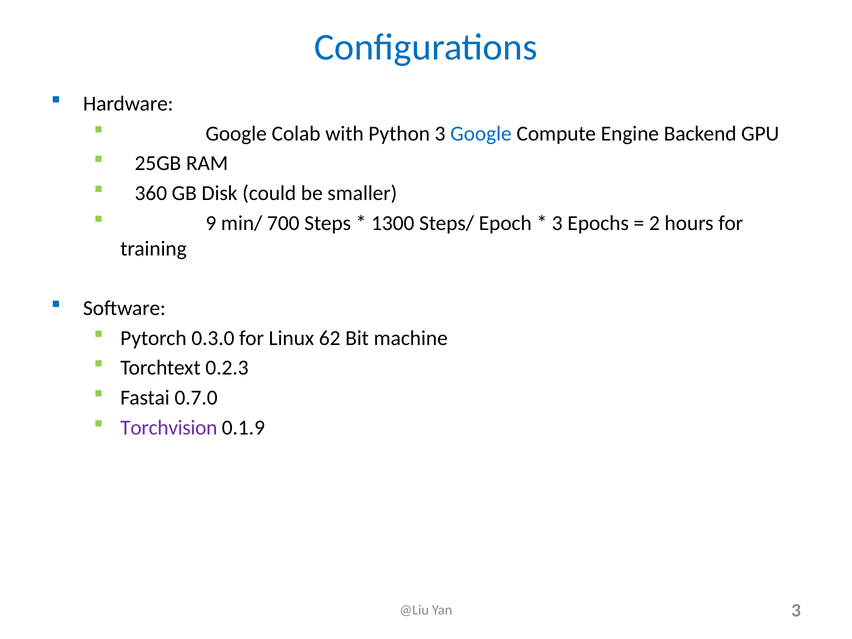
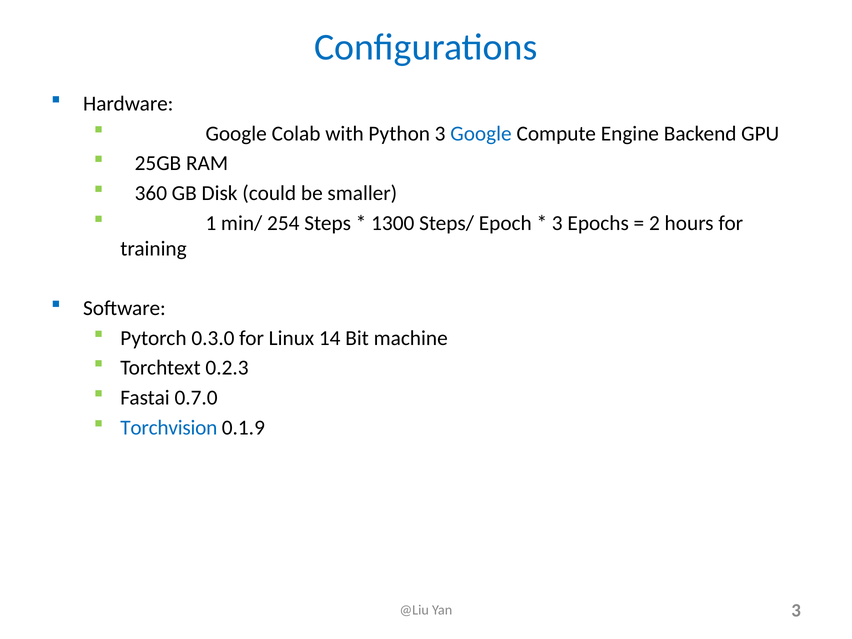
9: 9 -> 1
700: 700 -> 254
62: 62 -> 14
Torchvision colour: purple -> blue
